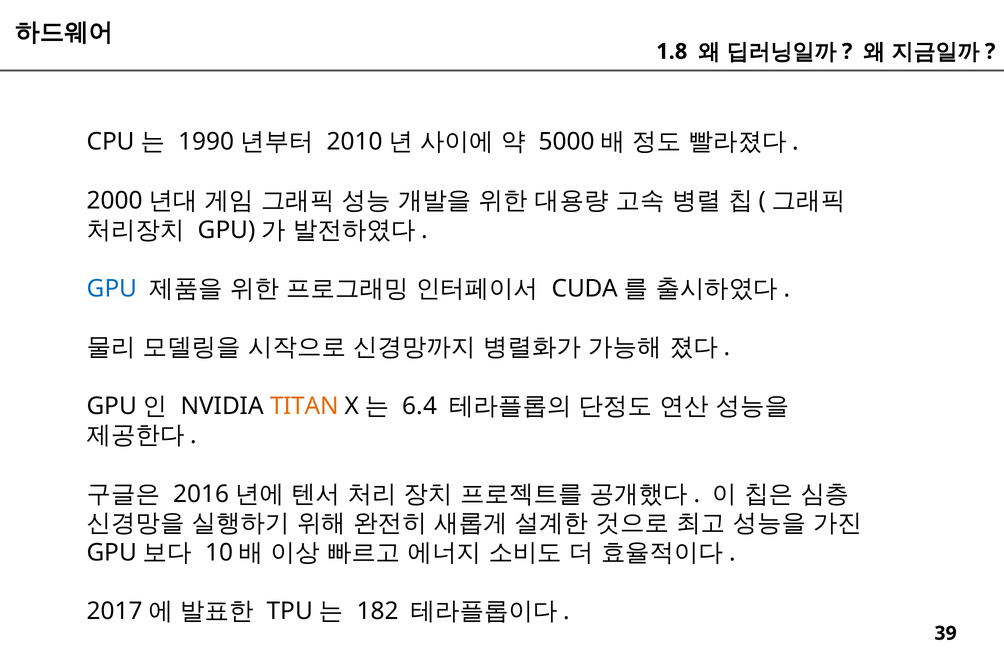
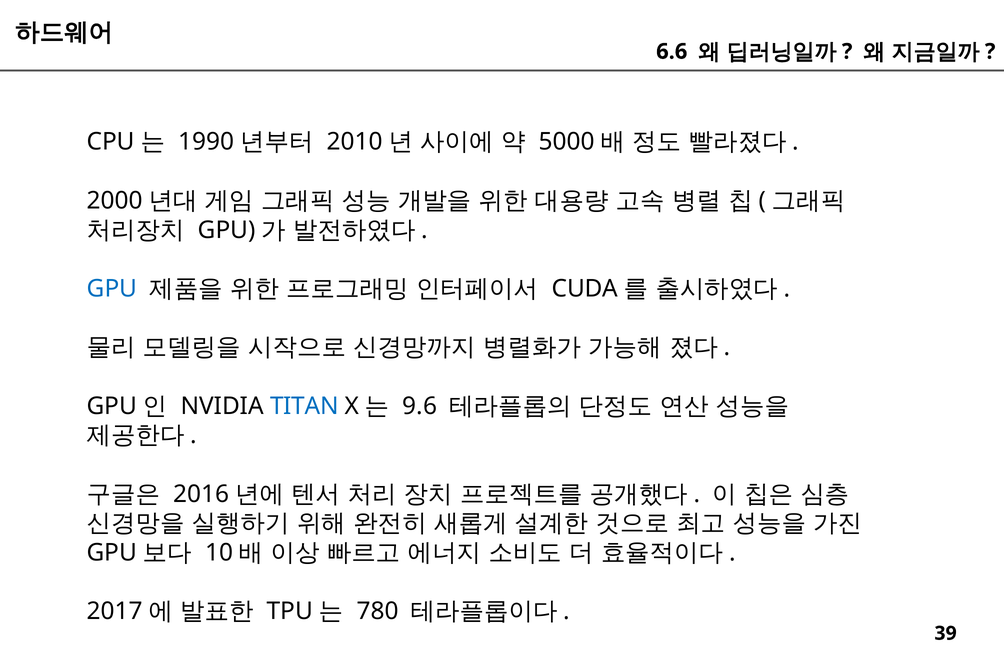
1.8: 1.8 -> 6.6
TITAN colour: orange -> blue
6.4: 6.4 -> 9.6
182: 182 -> 780
